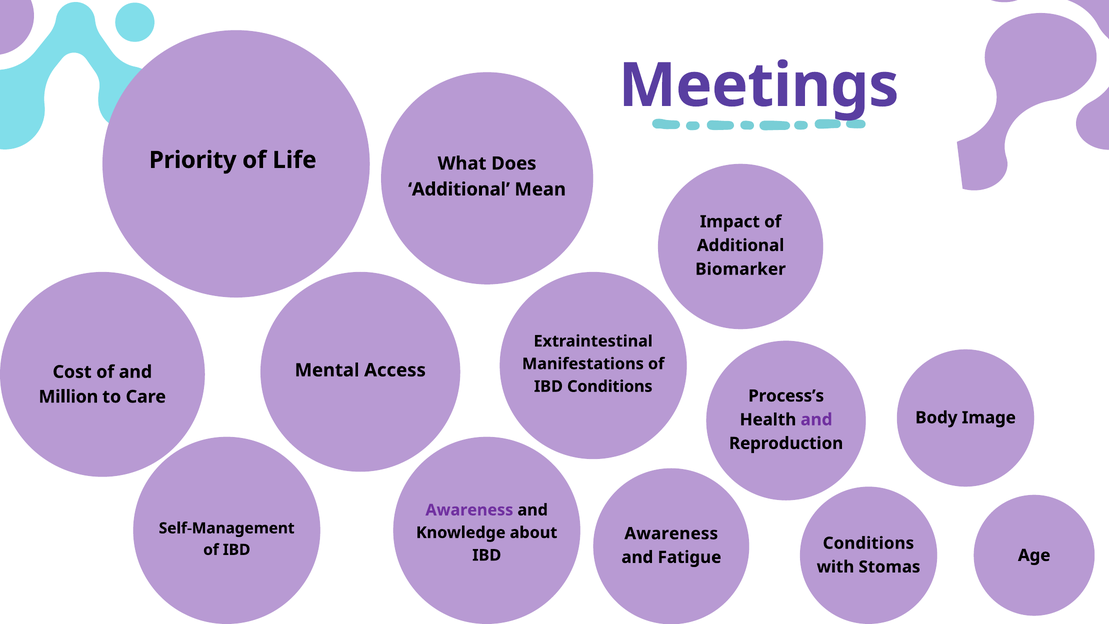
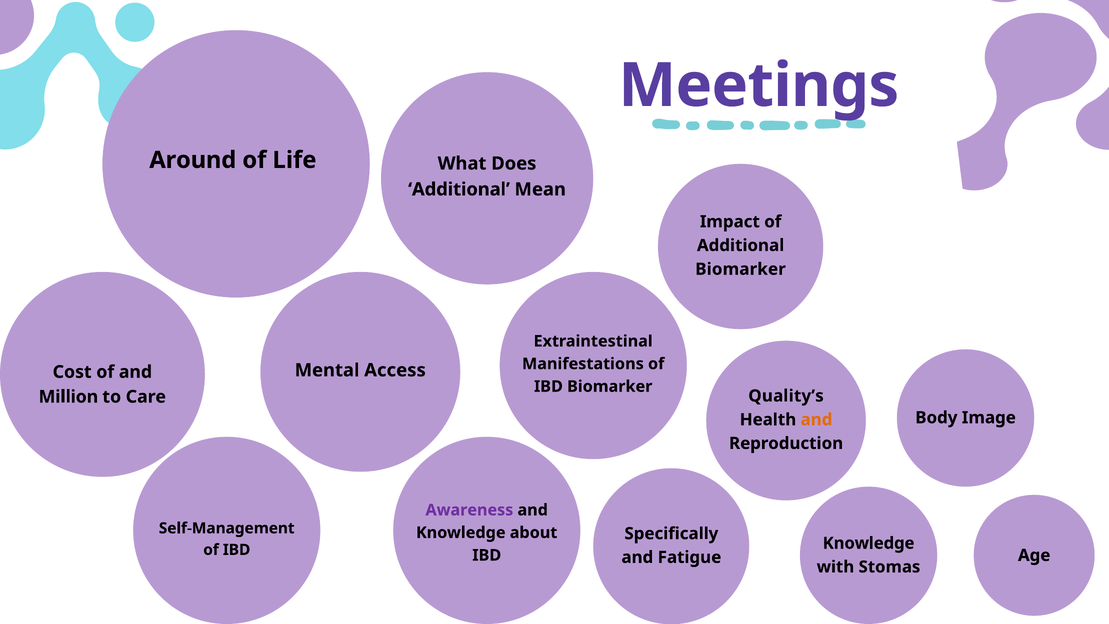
Priority: Priority -> Around
IBD Conditions: Conditions -> Biomarker
Process’s: Process’s -> Quality’s
and at (816, 420) colour: purple -> orange
Awareness at (671, 533): Awareness -> Specifically
Conditions at (868, 543): Conditions -> Knowledge
